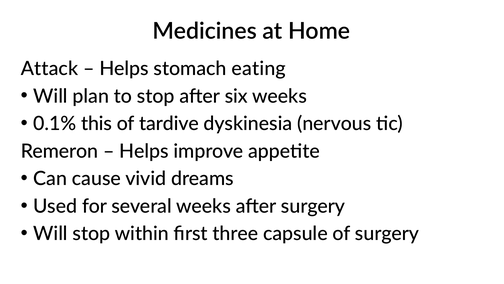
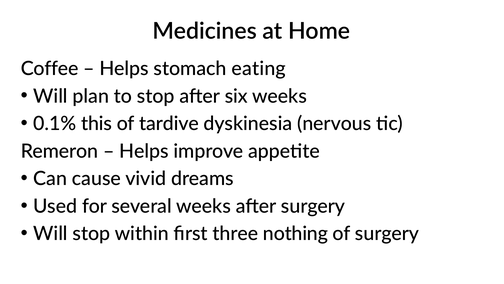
Attack: Attack -> Coffee
capsule: capsule -> nothing
